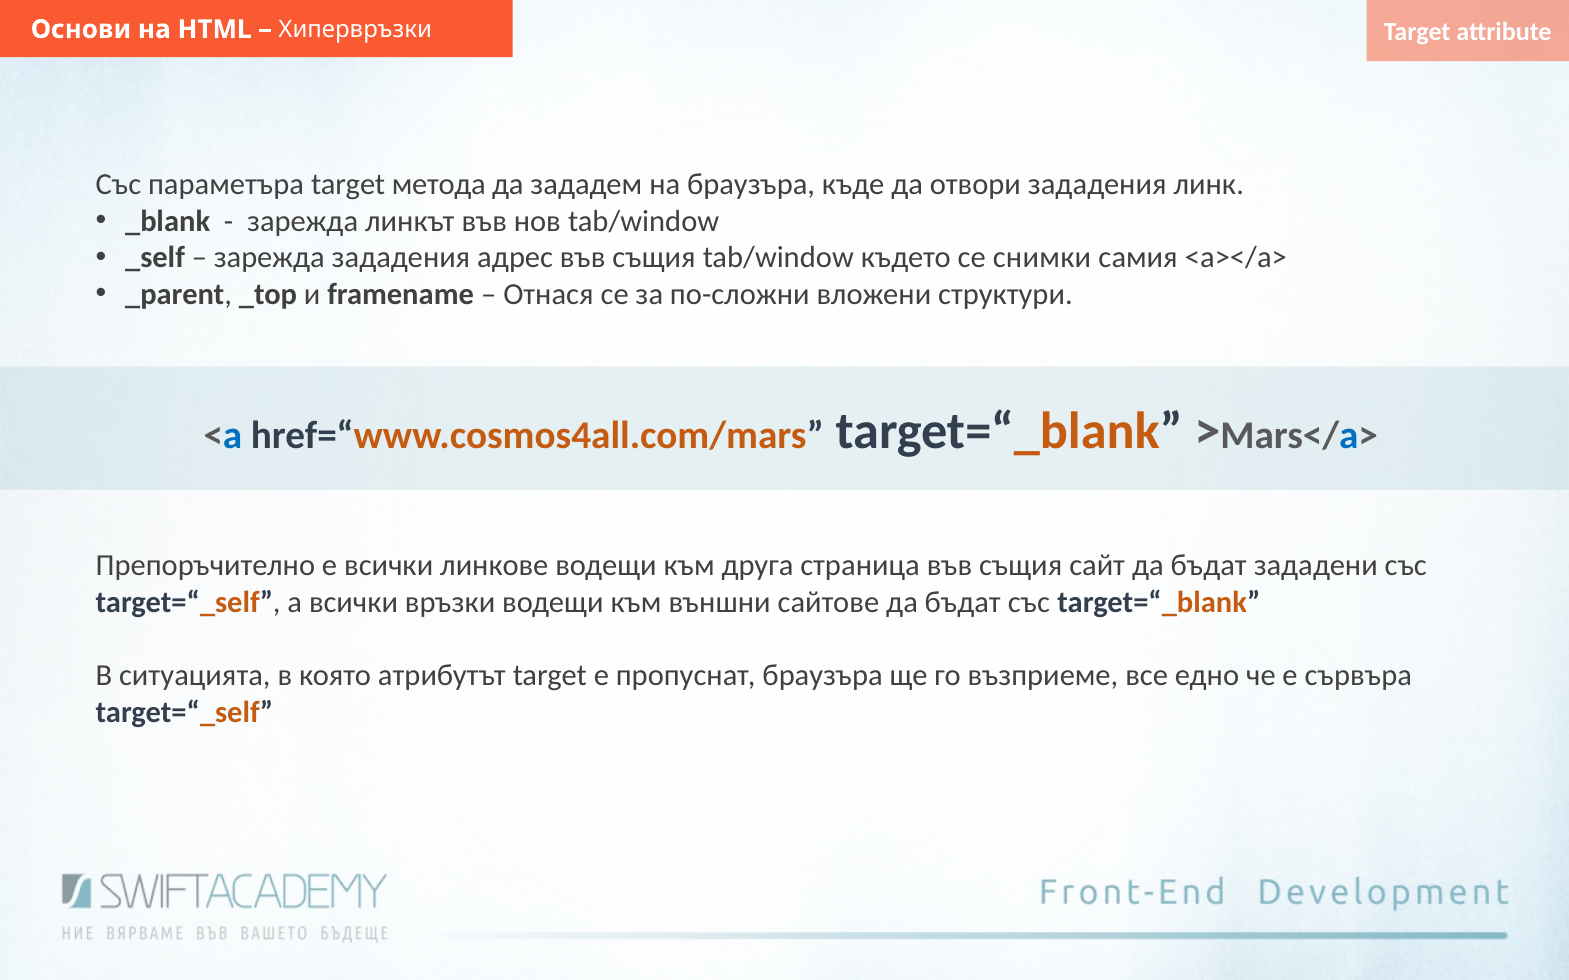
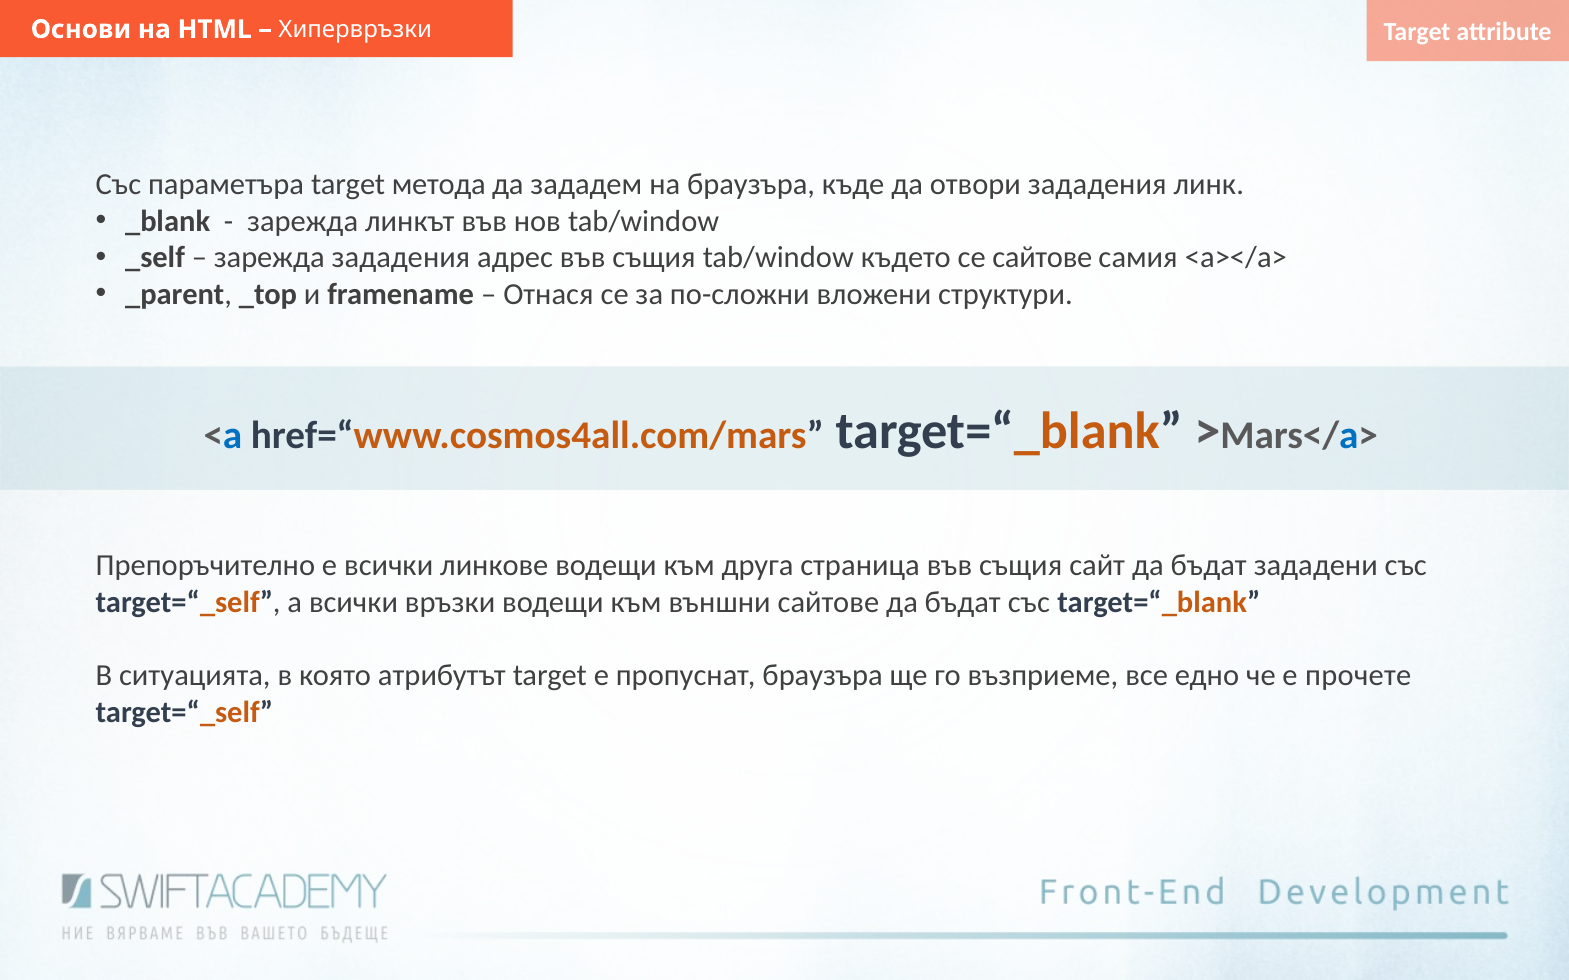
се снимки: снимки -> сайтове
сървъра: сървъра -> прочете
